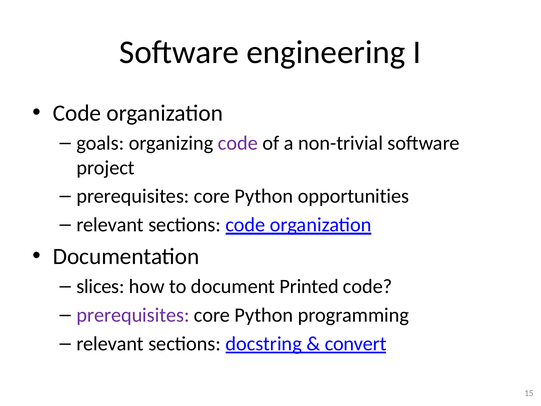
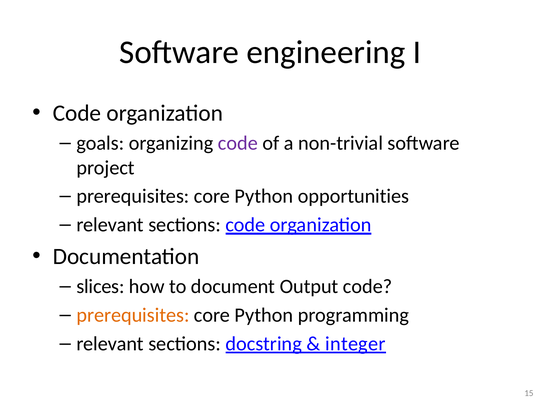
Printed: Printed -> Output
prerequisites at (133, 315) colour: purple -> orange
convert: convert -> integer
